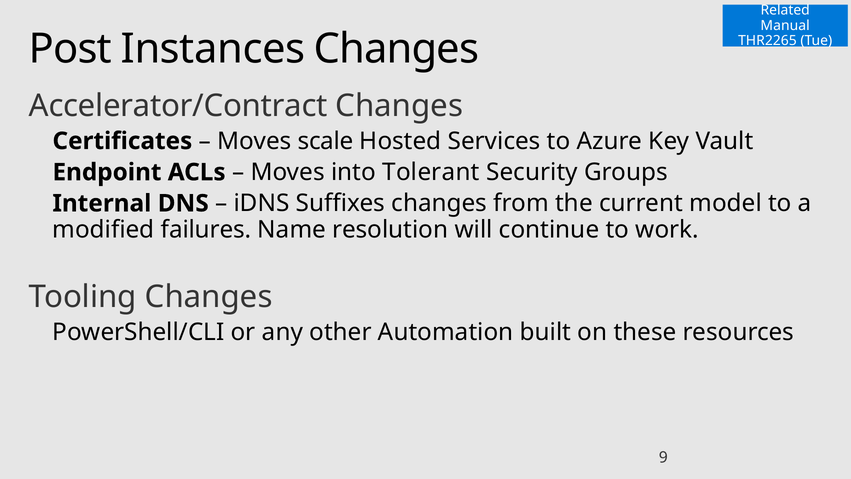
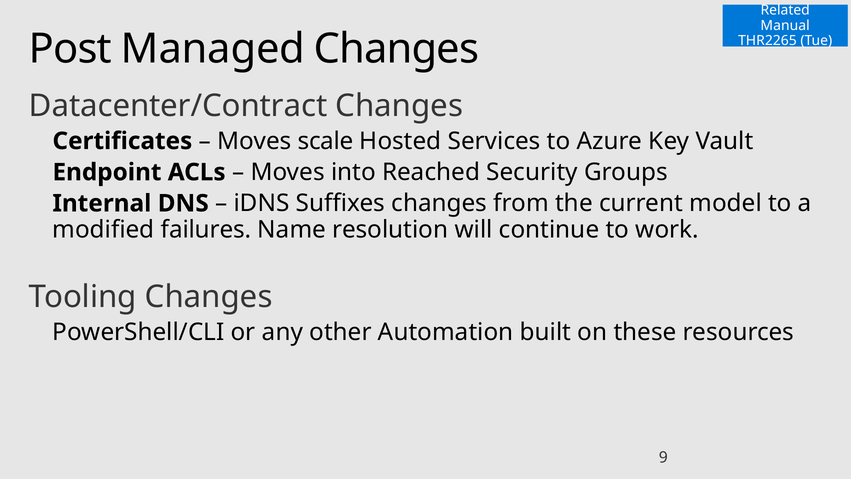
Instances: Instances -> Managed
Accelerator/Contract: Accelerator/Contract -> Datacenter/Contract
Tolerant: Tolerant -> Reached
